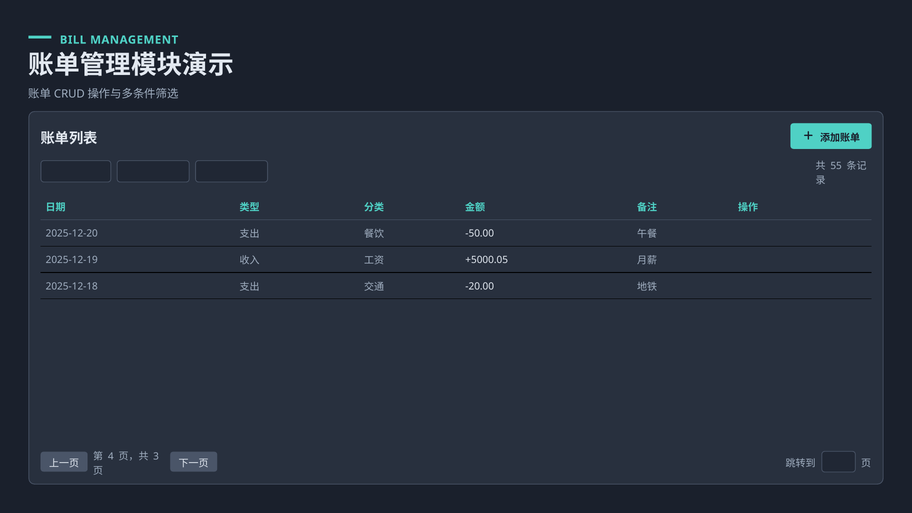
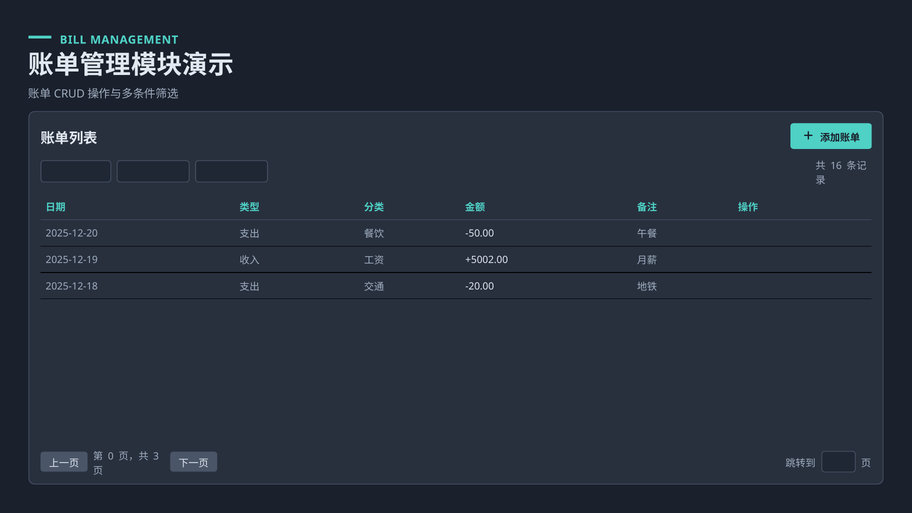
55: 55 -> 16
+5000.05: +5000.05 -> +5002.00
4: 4 -> 0
